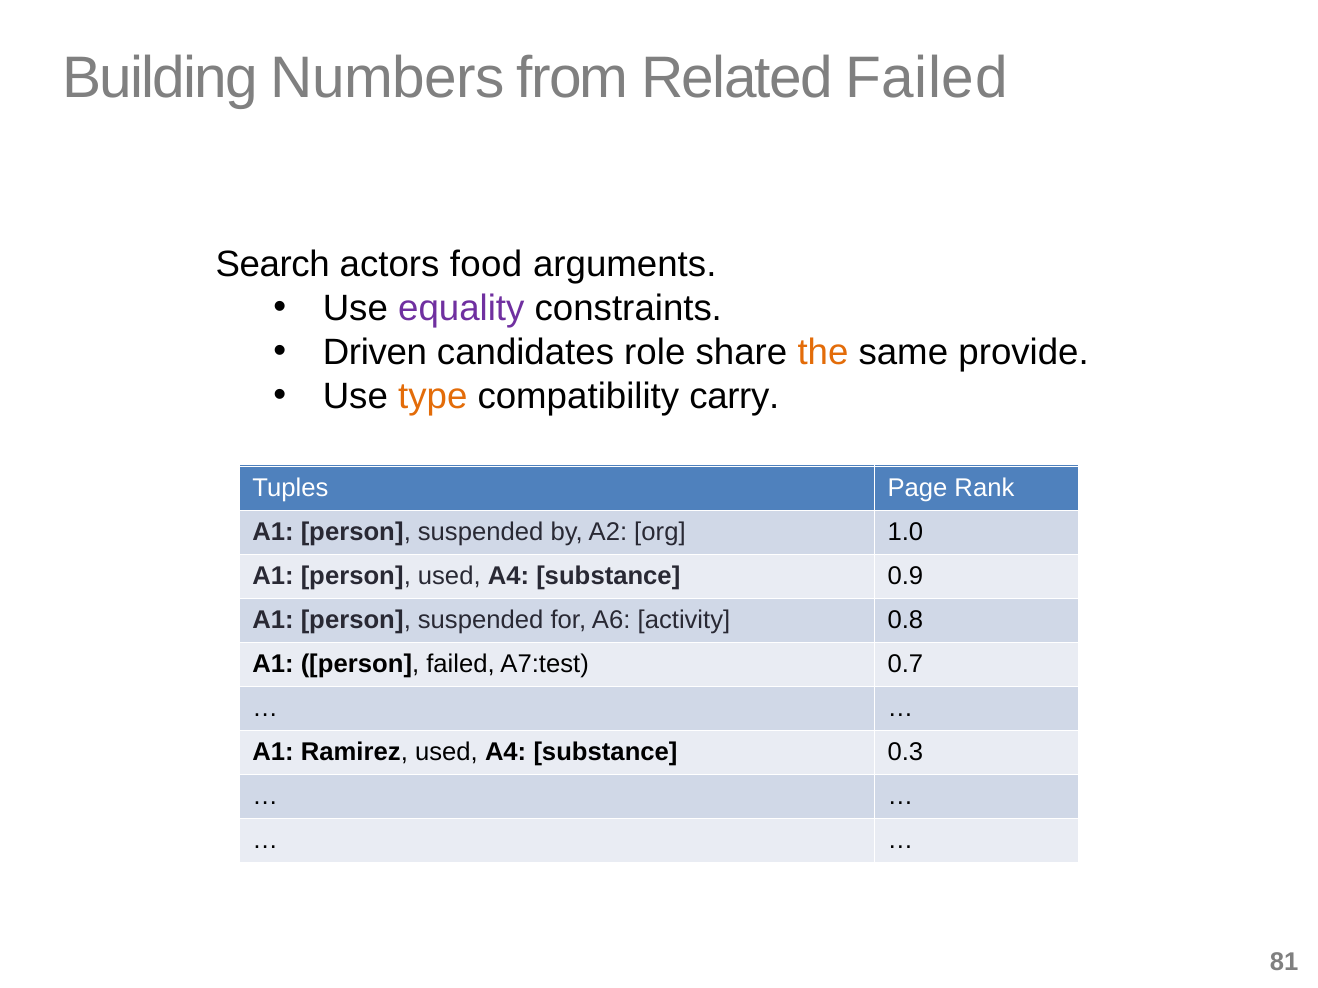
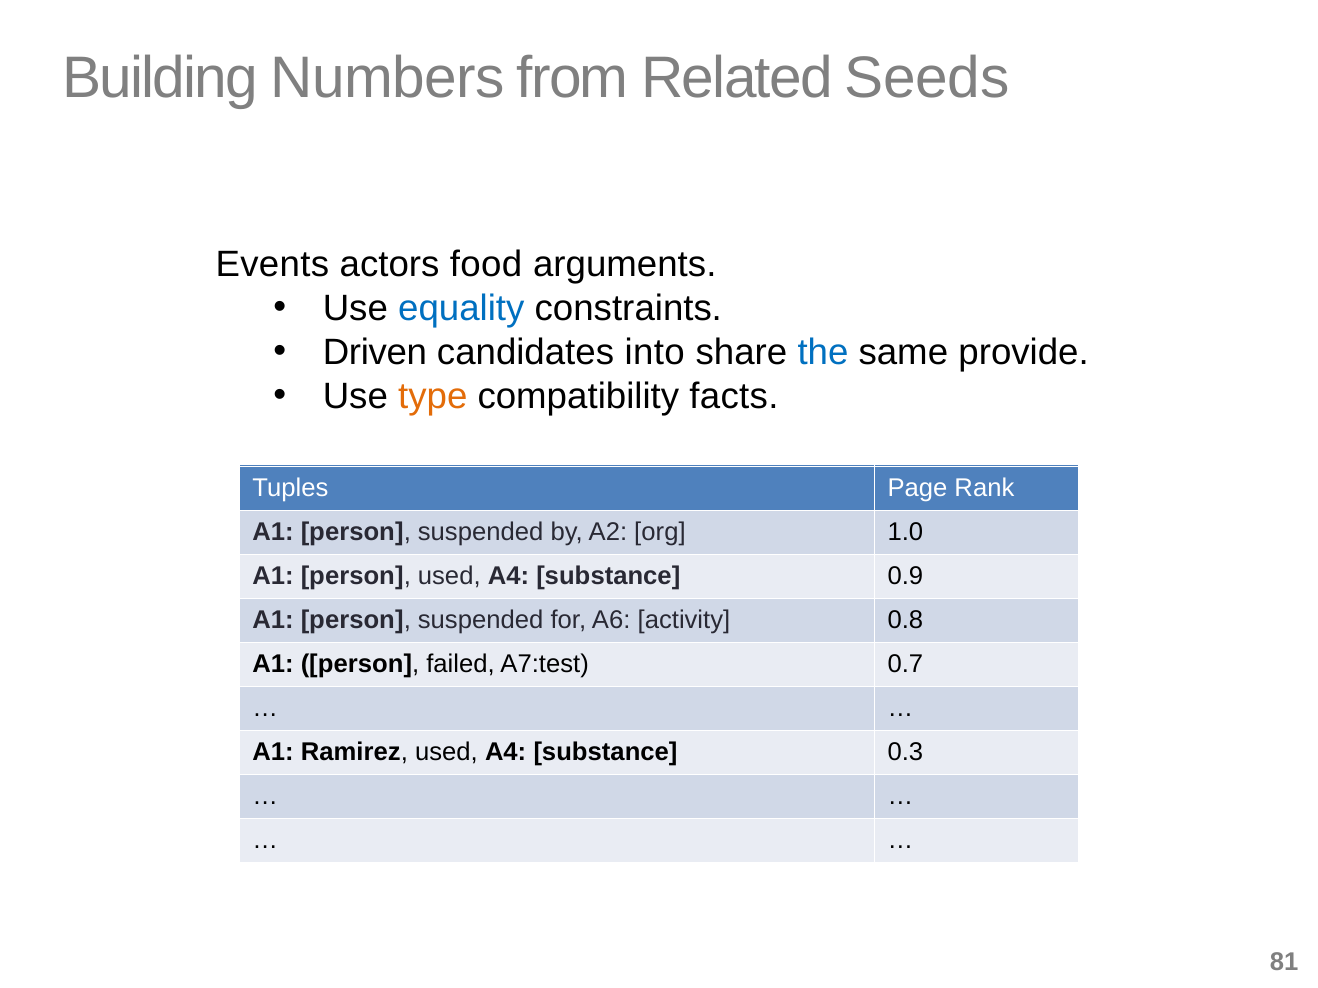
Related Failed: Failed -> Seeds
Search: Search -> Events
equality colour: purple -> blue
role: role -> into
the colour: orange -> blue
carry: carry -> facts
